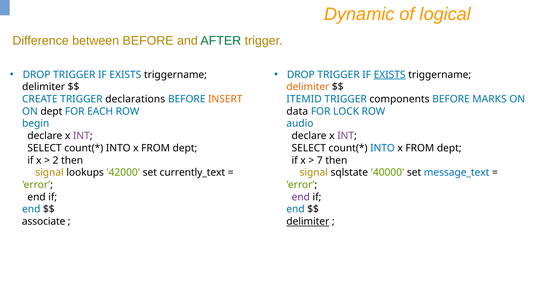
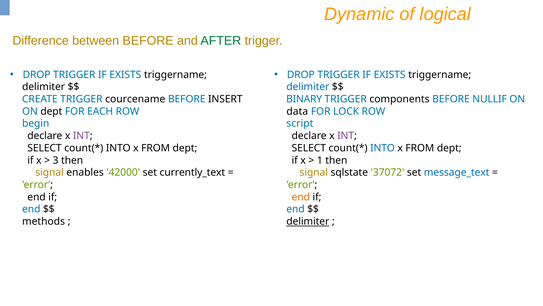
EXISTS at (390, 74) underline: present -> none
delimiter at (308, 87) colour: orange -> blue
declarations: declarations -> courcename
INSERT colour: orange -> black
ITEMID: ITEMID -> BINARY
MARKS: MARKS -> NULLIF
audio: audio -> script
2: 2 -> 3
7: 7 -> 1
lookups: lookups -> enables
40000: 40000 -> 37072
end at (301, 197) colour: purple -> orange
associate: associate -> methods
